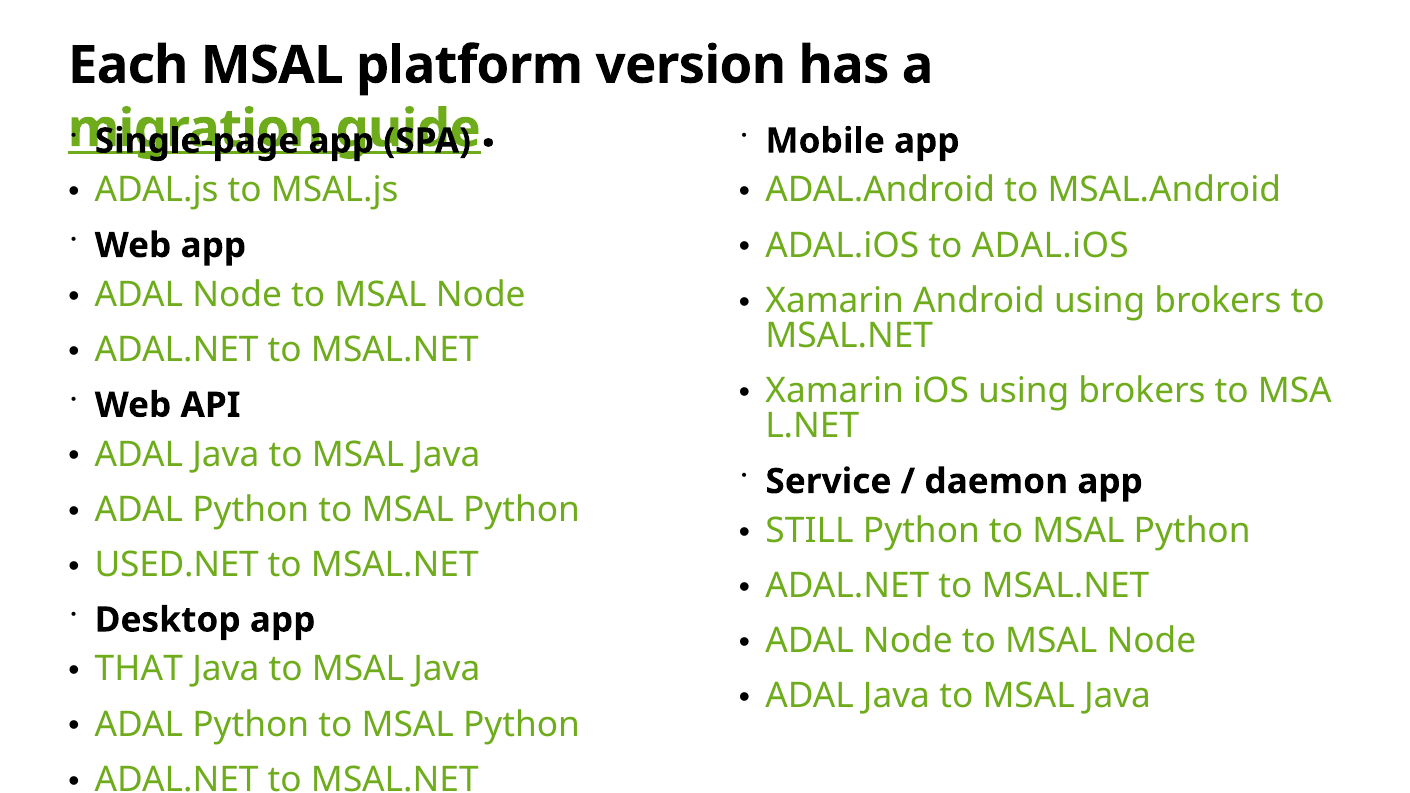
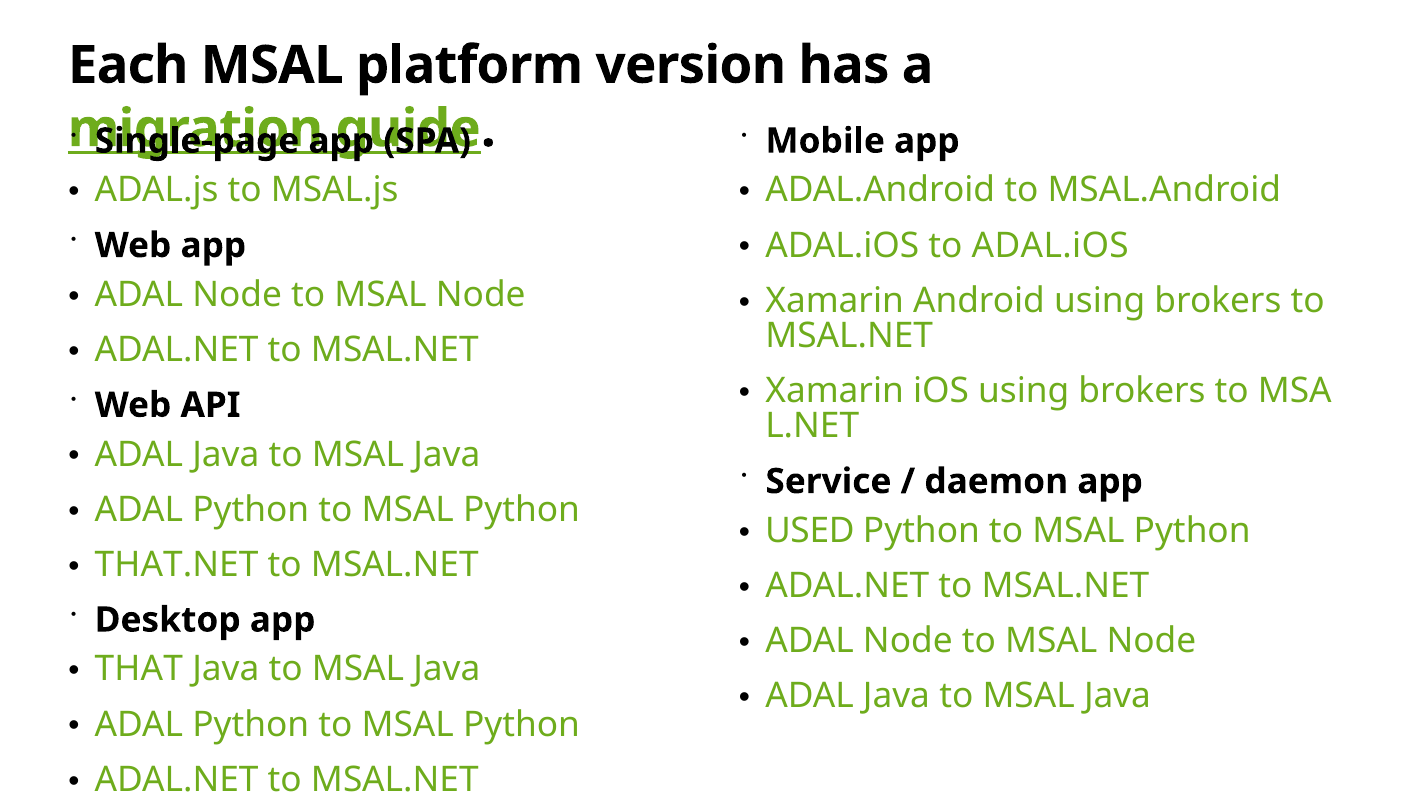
STILL: STILL -> USED
USED.NET: USED.NET -> THAT.NET
